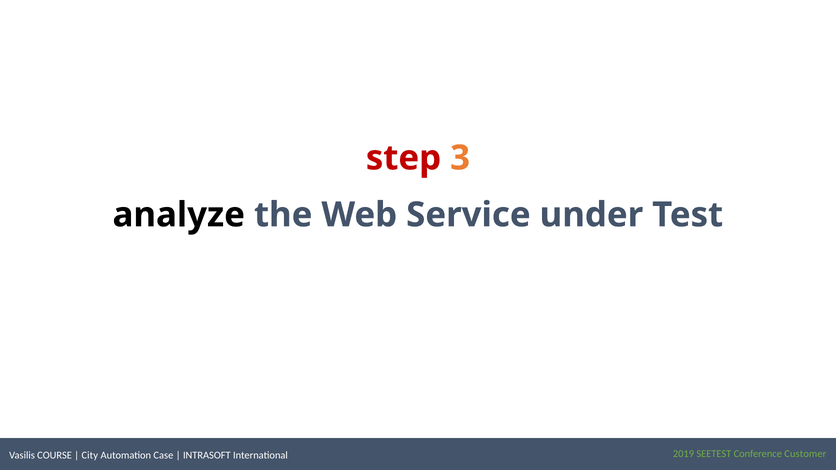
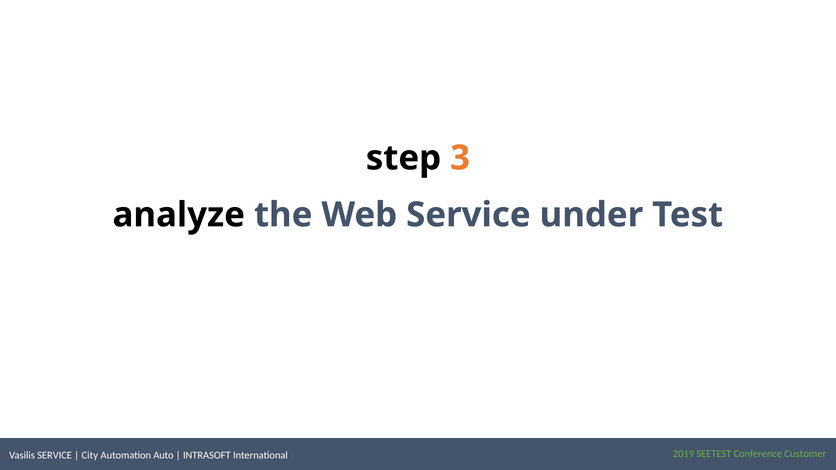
step colour: red -> black
Vasilis COURSE: COURSE -> SERVICE
Case: Case -> Auto
